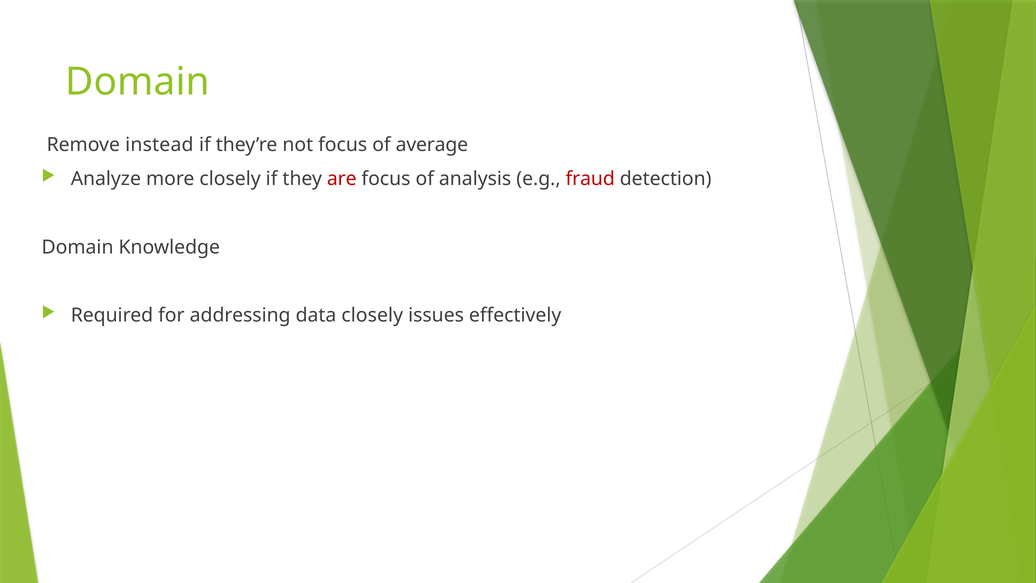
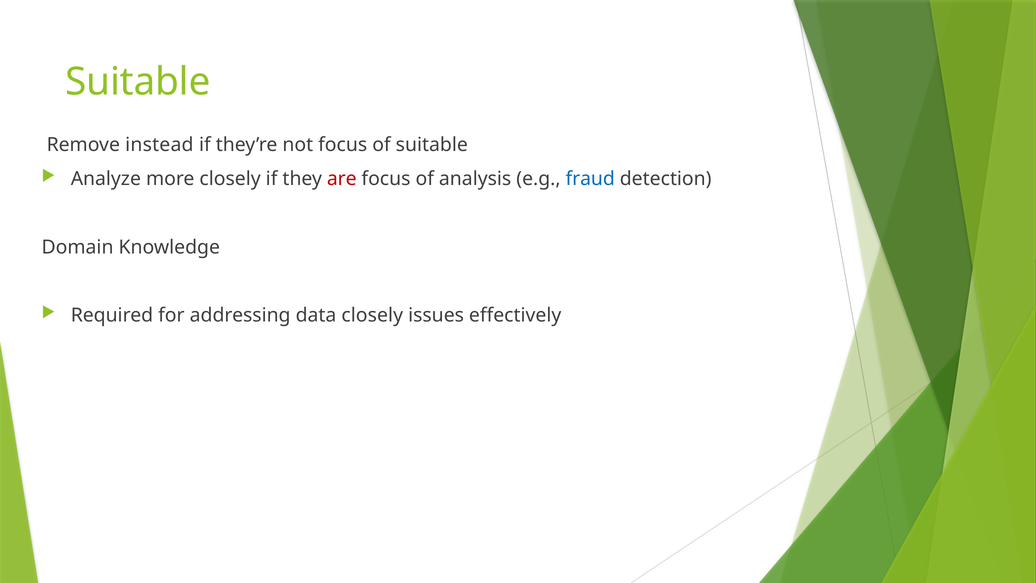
Domain at (138, 82): Domain -> Suitable
of average: average -> suitable
fraud colour: red -> blue
